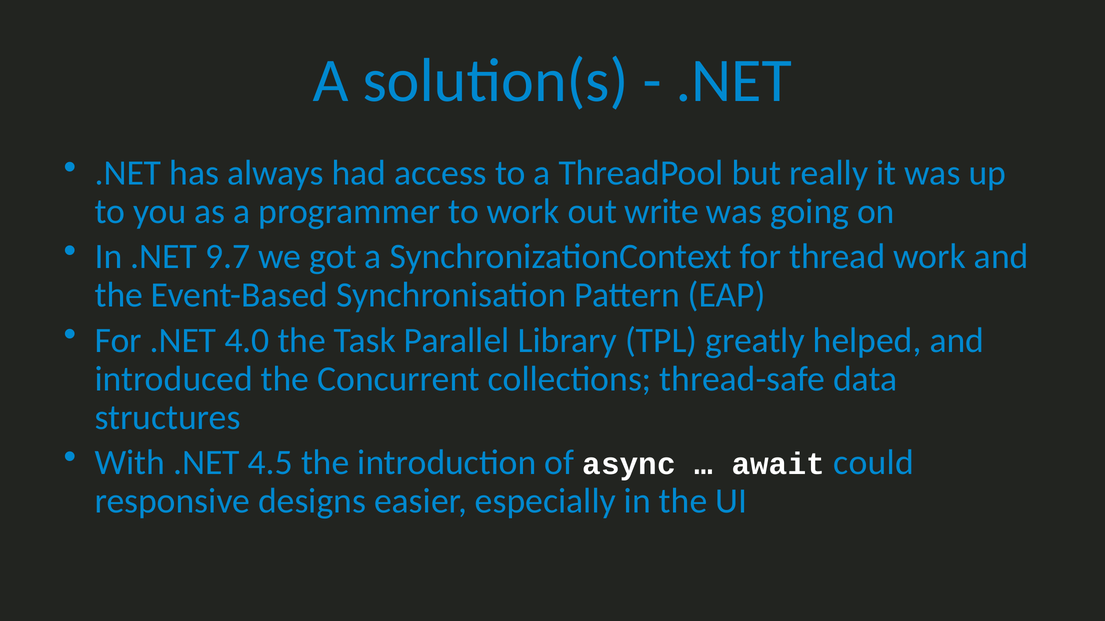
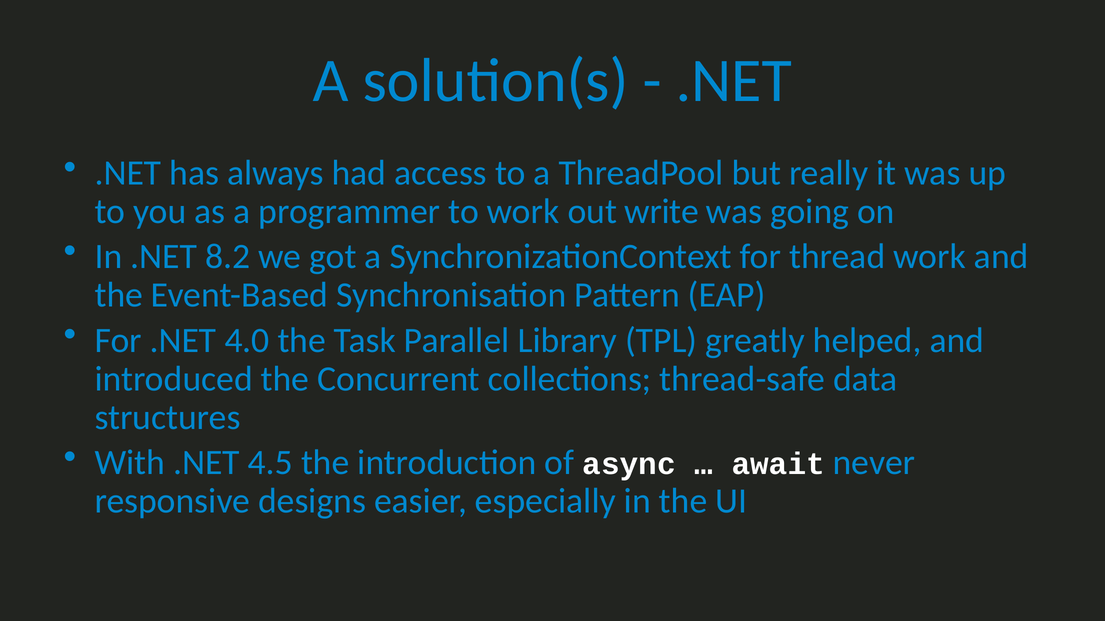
9.7: 9.7 -> 8.2
could: could -> never
